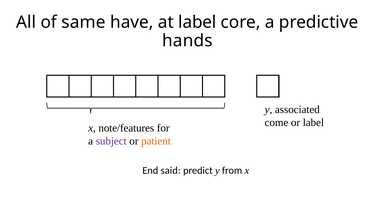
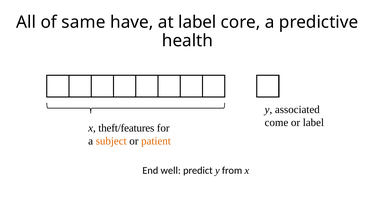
hands: hands -> health
note/features: note/features -> theft/features
subject colour: purple -> orange
said: said -> well
